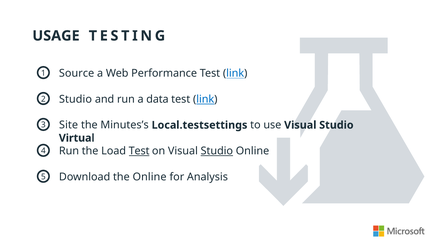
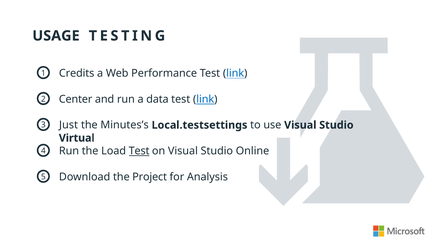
Source: Source -> Credits
2 Studio: Studio -> Center
Site: Site -> Just
Studio at (217, 151) underline: present -> none
the Online: Online -> Project
